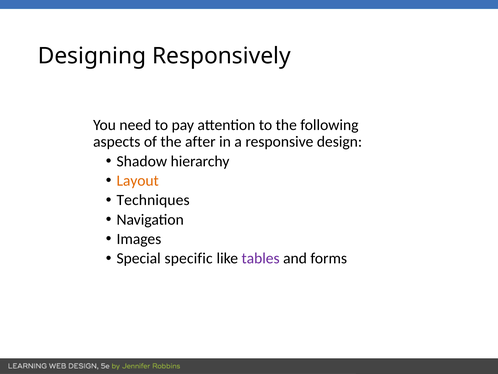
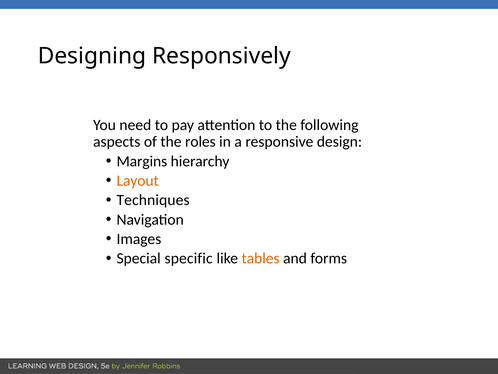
after: after -> roles
Shadow: Shadow -> Margins
tables colour: purple -> orange
